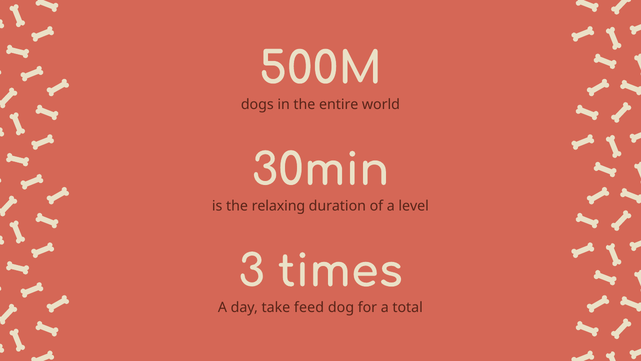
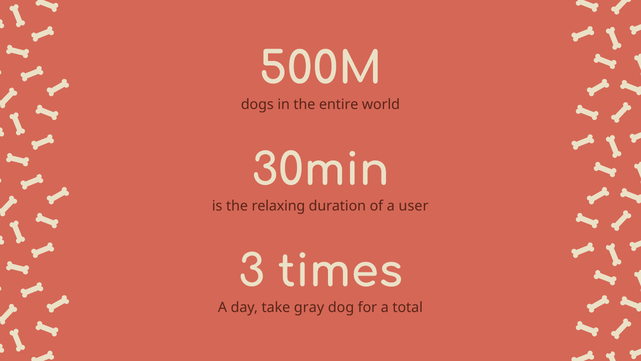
level: level -> user
feed: feed -> gray
